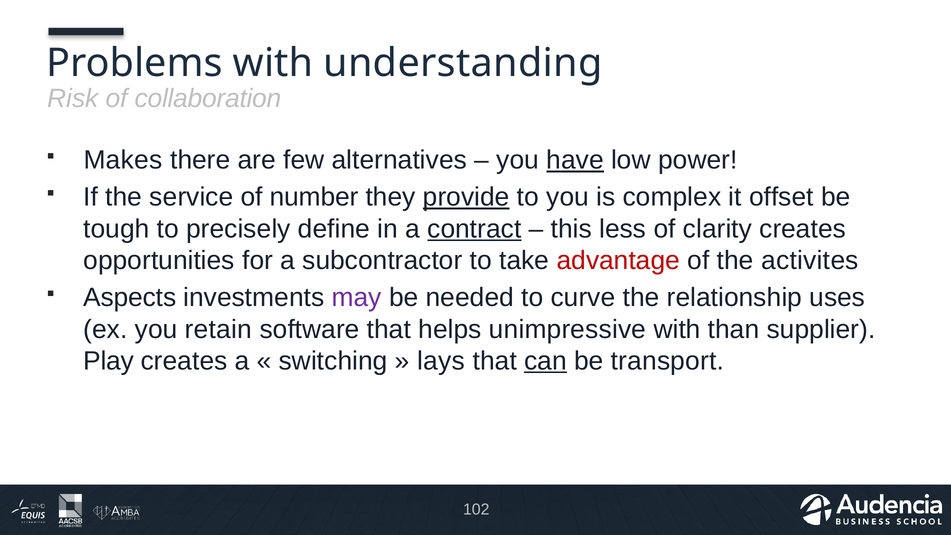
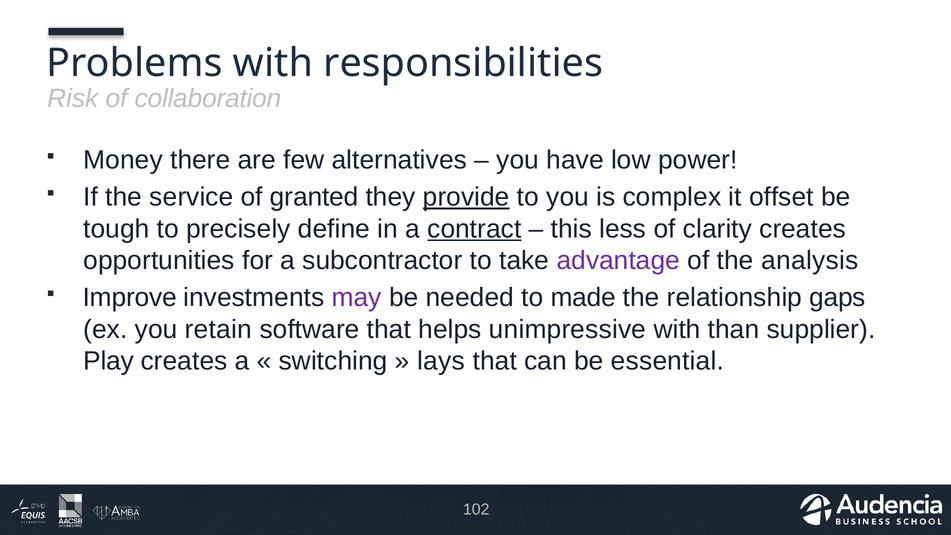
understanding: understanding -> responsibilities
Makes: Makes -> Money
have underline: present -> none
number: number -> granted
advantage colour: red -> purple
activites: activites -> analysis
Aspects: Aspects -> Improve
curve: curve -> made
uses: uses -> gaps
can underline: present -> none
transport: transport -> essential
